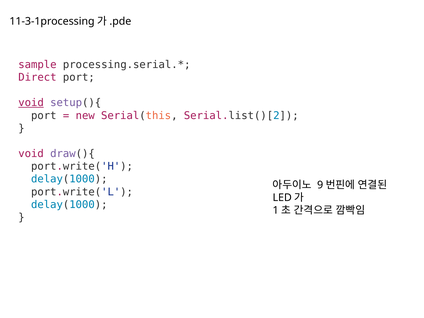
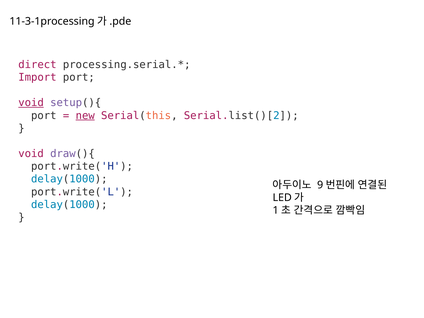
sample: sample -> direct
Direct: Direct -> Import
new underline: none -> present
